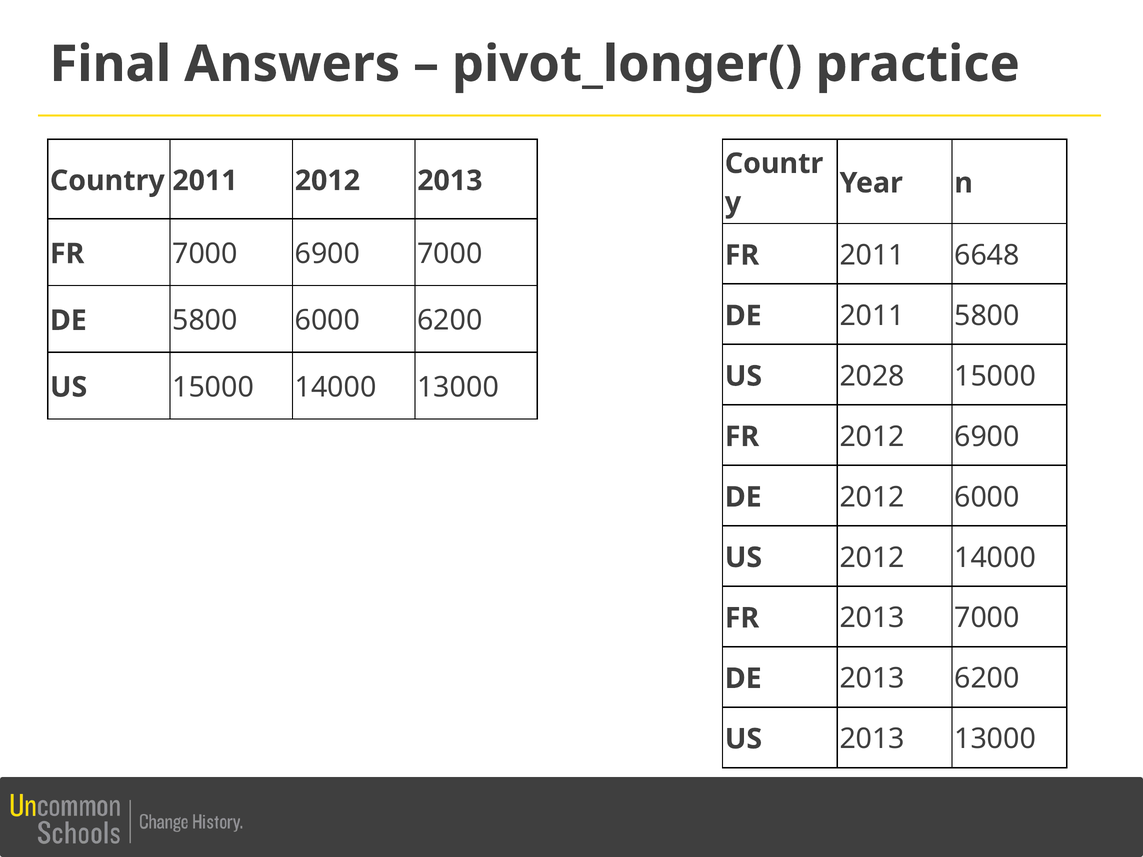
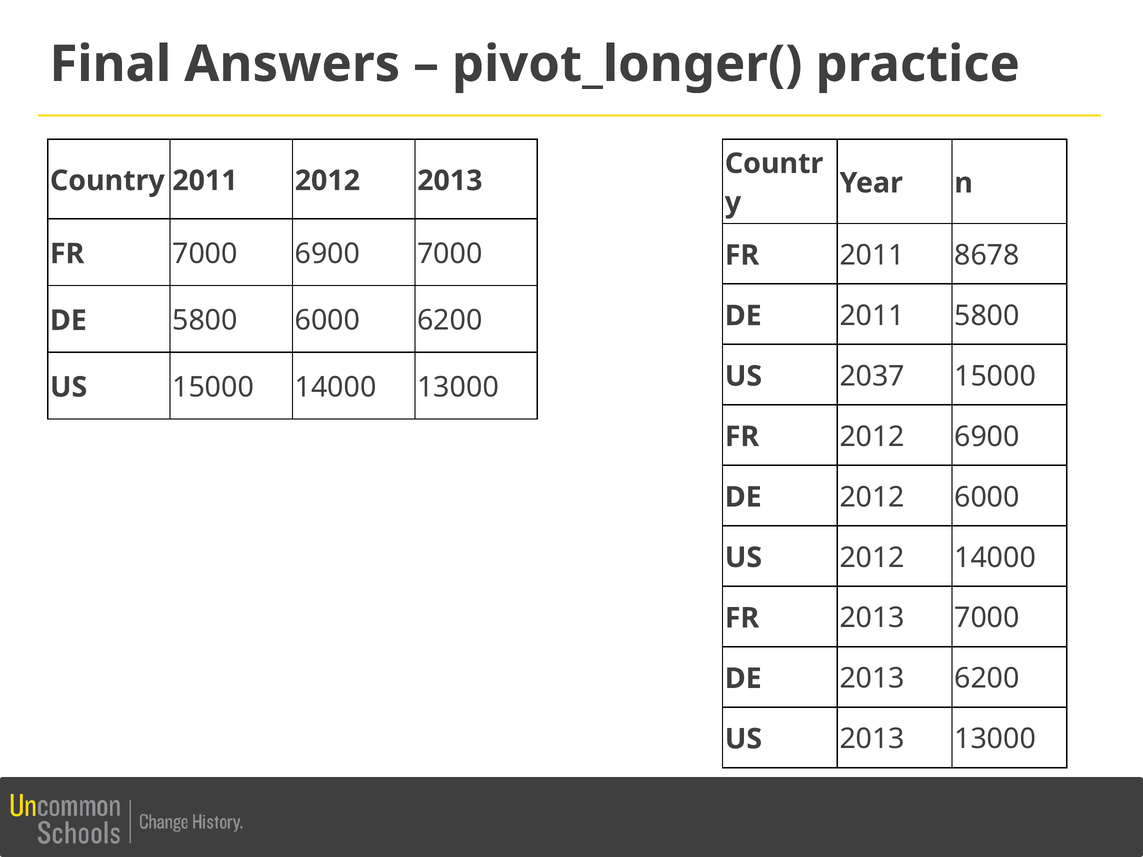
6648: 6648 -> 8678
2028: 2028 -> 2037
